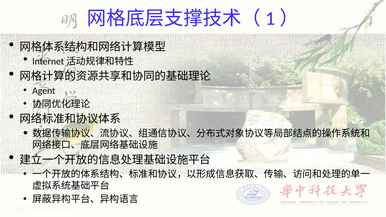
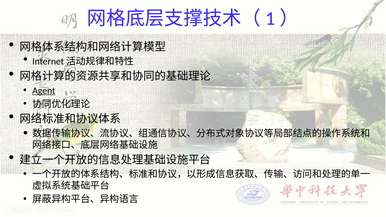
Agent underline: none -> present
